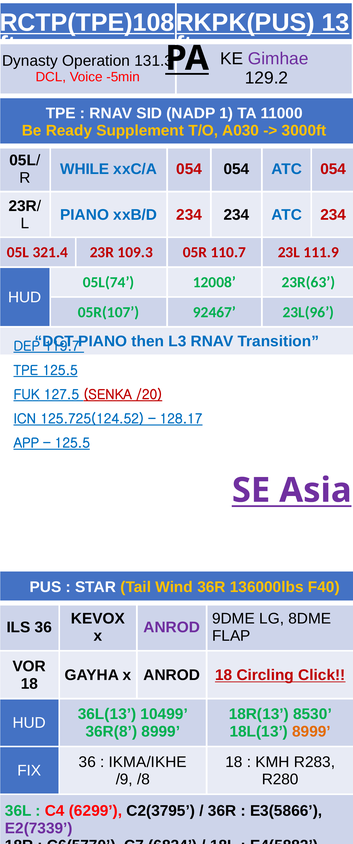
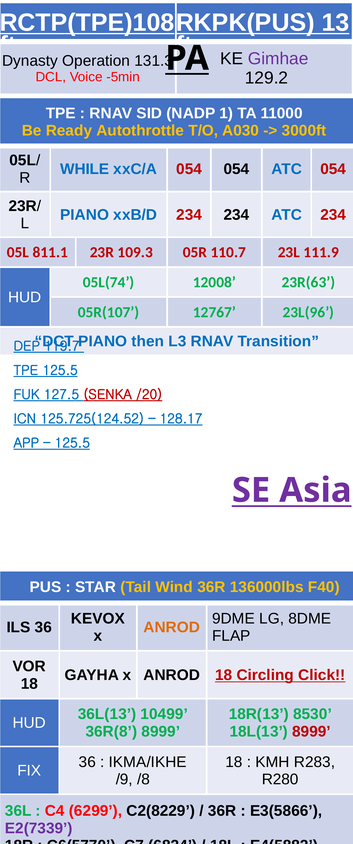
Supplement: Supplement -> Autothrottle
321.4: 321.4 -> 811.1
92467: 92467 -> 12767
ANROD at (172, 628) colour: purple -> orange
8999 at (311, 732) colour: orange -> red
C2(3795: C2(3795 -> C2(8229
